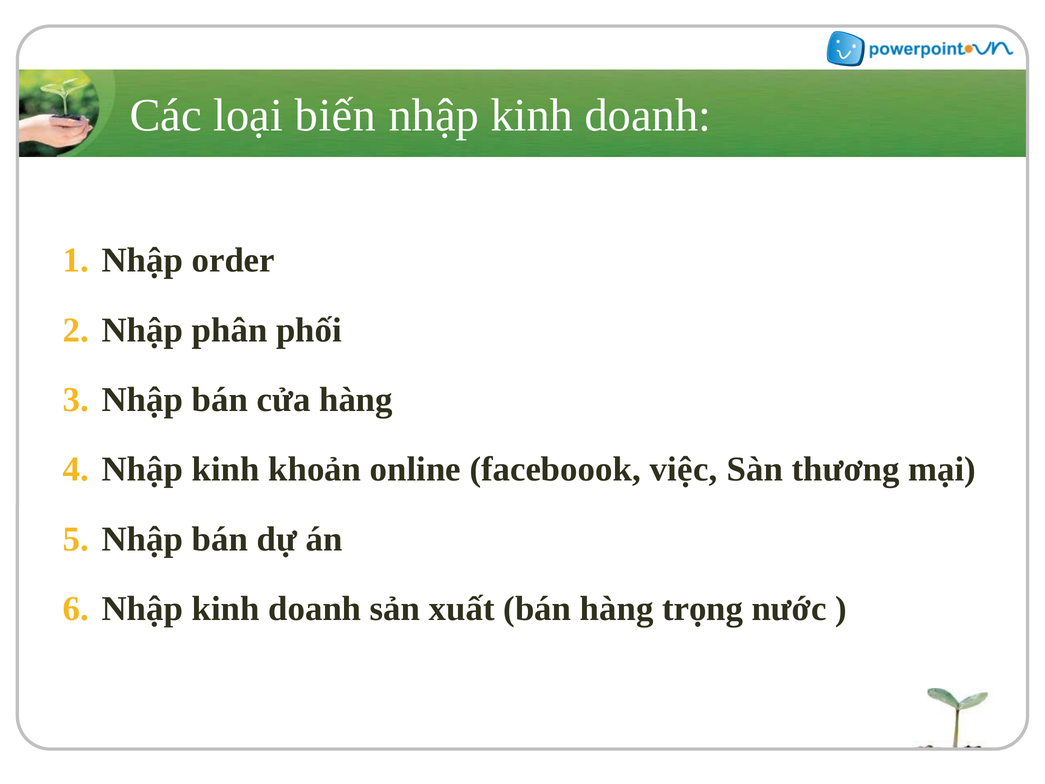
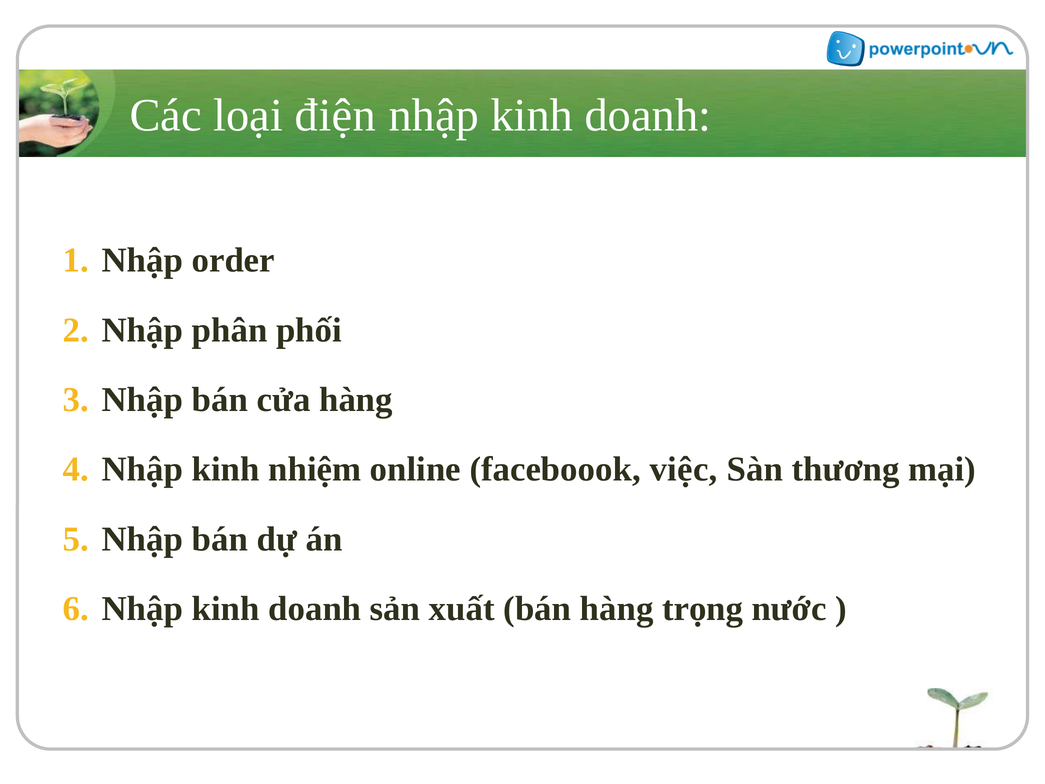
biến: biến -> điện
khoản: khoản -> nhiệm
